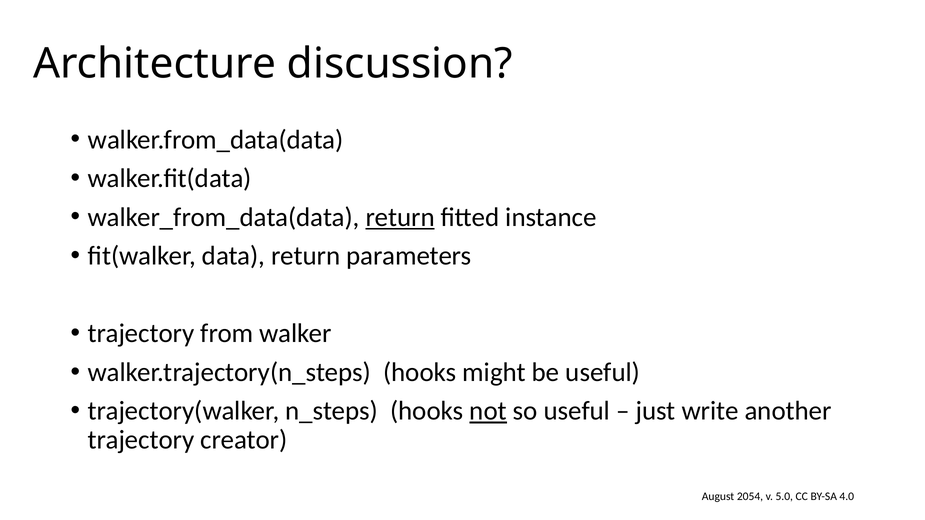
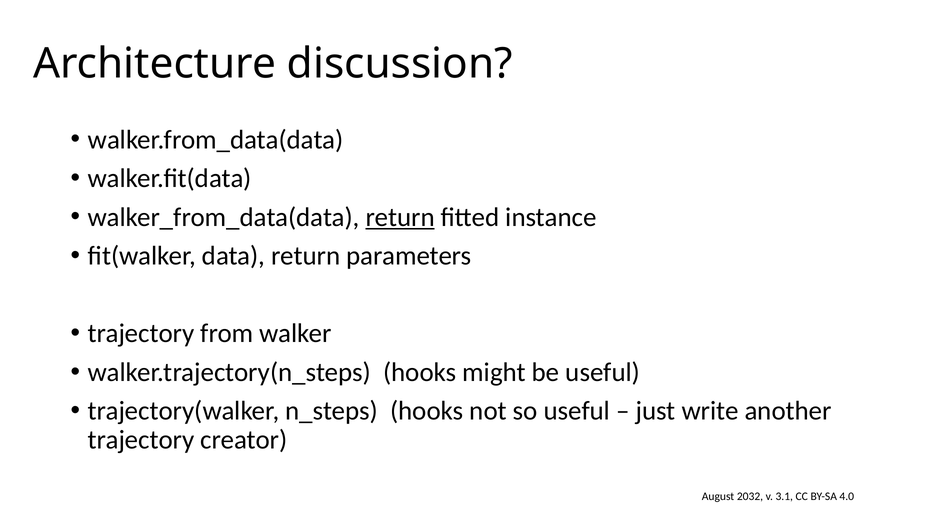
not underline: present -> none
2054: 2054 -> 2032
5.0: 5.0 -> 3.1
